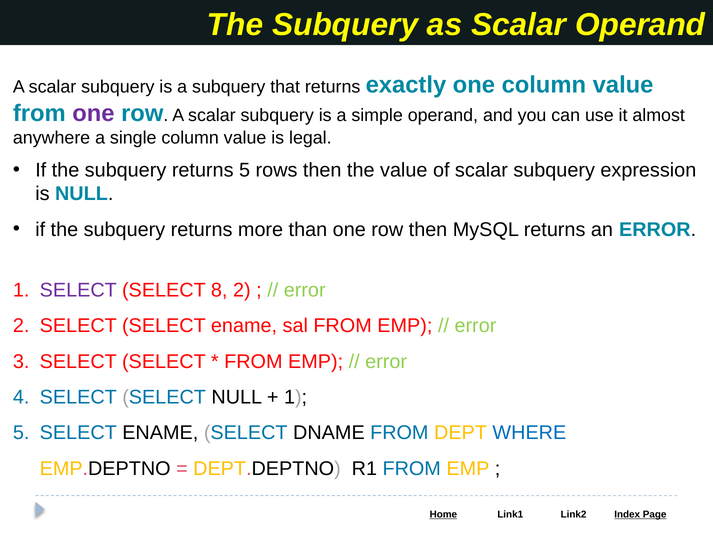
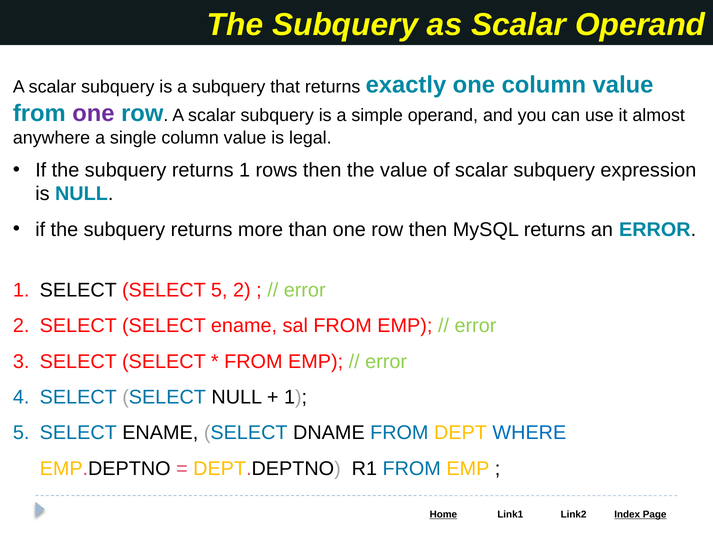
returns 5: 5 -> 1
SELECT at (78, 290) colour: purple -> black
SELECT 8: 8 -> 5
